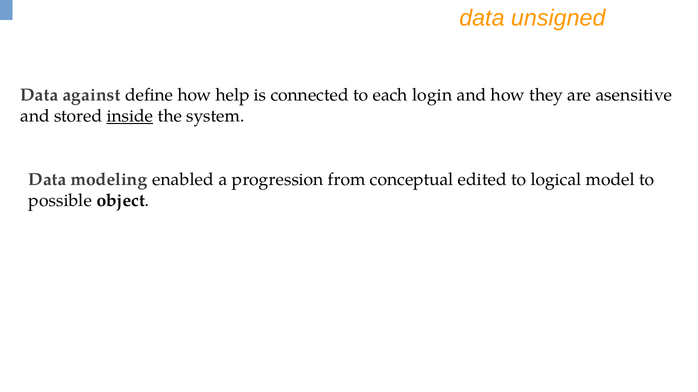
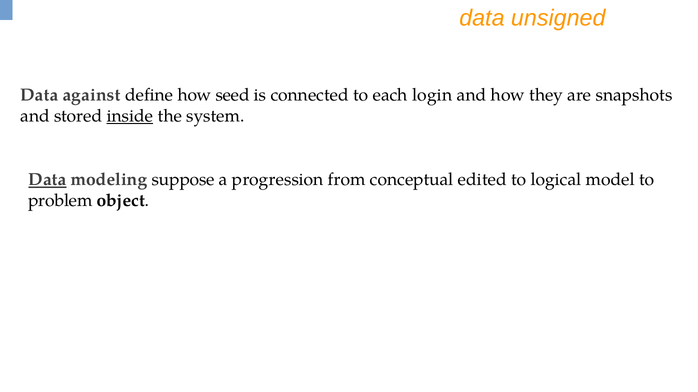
help: help -> seed
asensitive: asensitive -> snapshots
Data at (47, 180) underline: none -> present
enabled: enabled -> suppose
possible: possible -> problem
